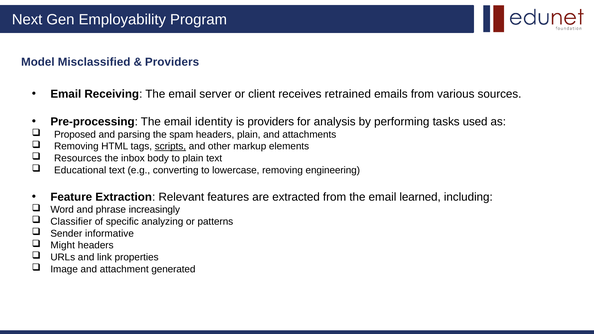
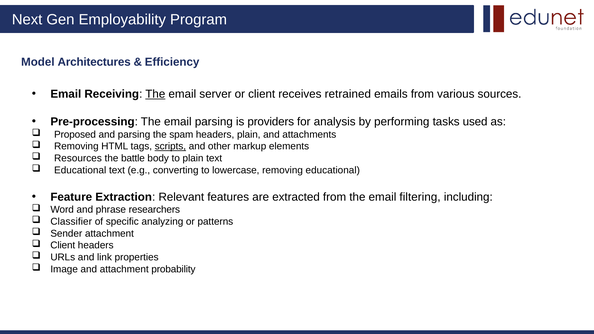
Misclassified: Misclassified -> Architectures
Providers at (172, 62): Providers -> Efficiency
The at (155, 94) underline: none -> present
email identity: identity -> parsing
inbox: inbox -> battle
removing engineering: engineering -> educational
learned: learned -> filtering
increasingly: increasingly -> researchers
Sender informative: informative -> attachment
Might at (63, 245): Might -> Client
generated: generated -> probability
